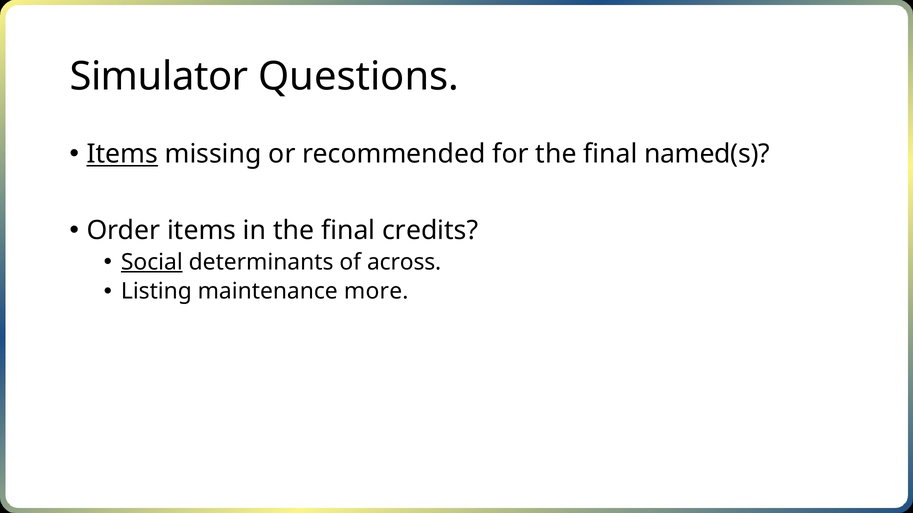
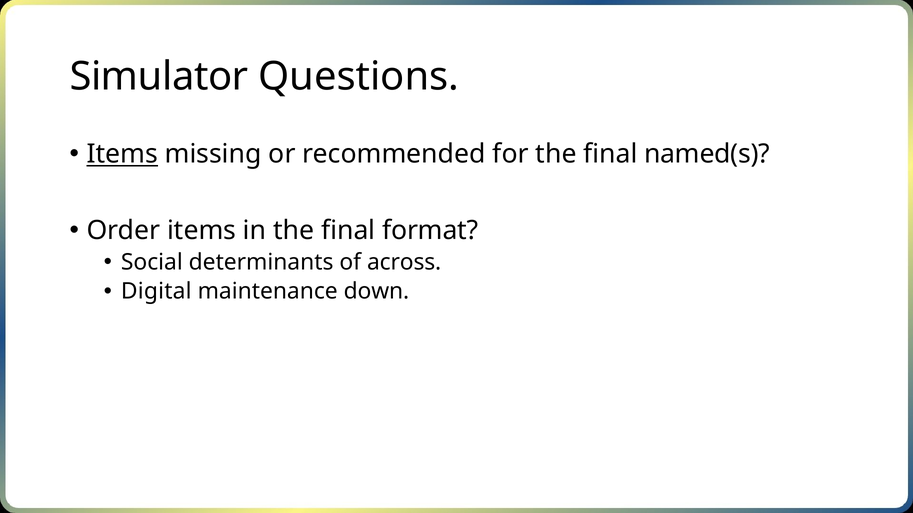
credits: credits -> format
Social underline: present -> none
Listing: Listing -> Digital
more: more -> down
